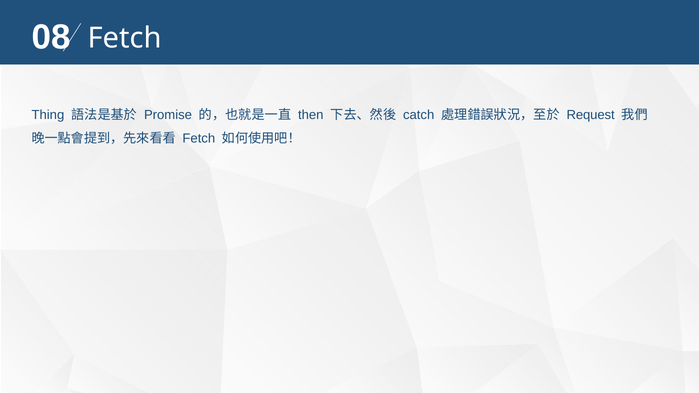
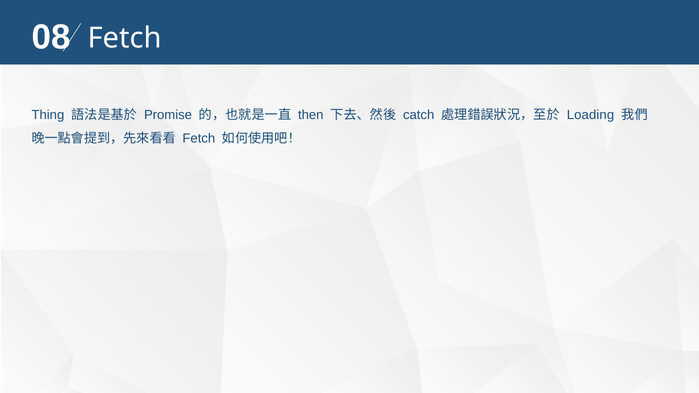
Request: Request -> Loading
